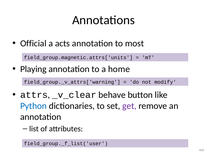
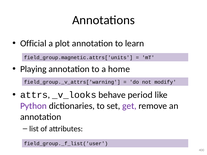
acts: acts -> plot
most: most -> learn
_v_clear: _v_clear -> _v_looks
button: button -> period
Python colour: blue -> purple
